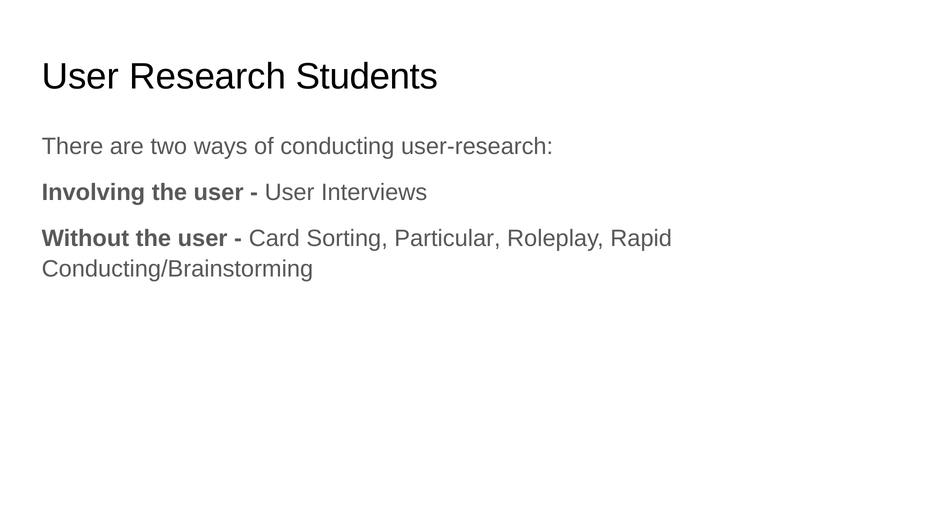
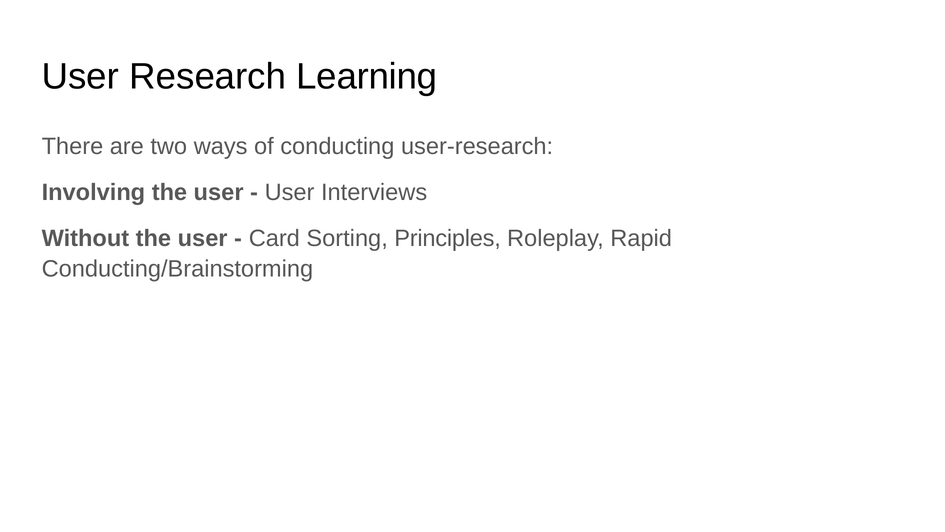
Students: Students -> Learning
Particular: Particular -> Principles
